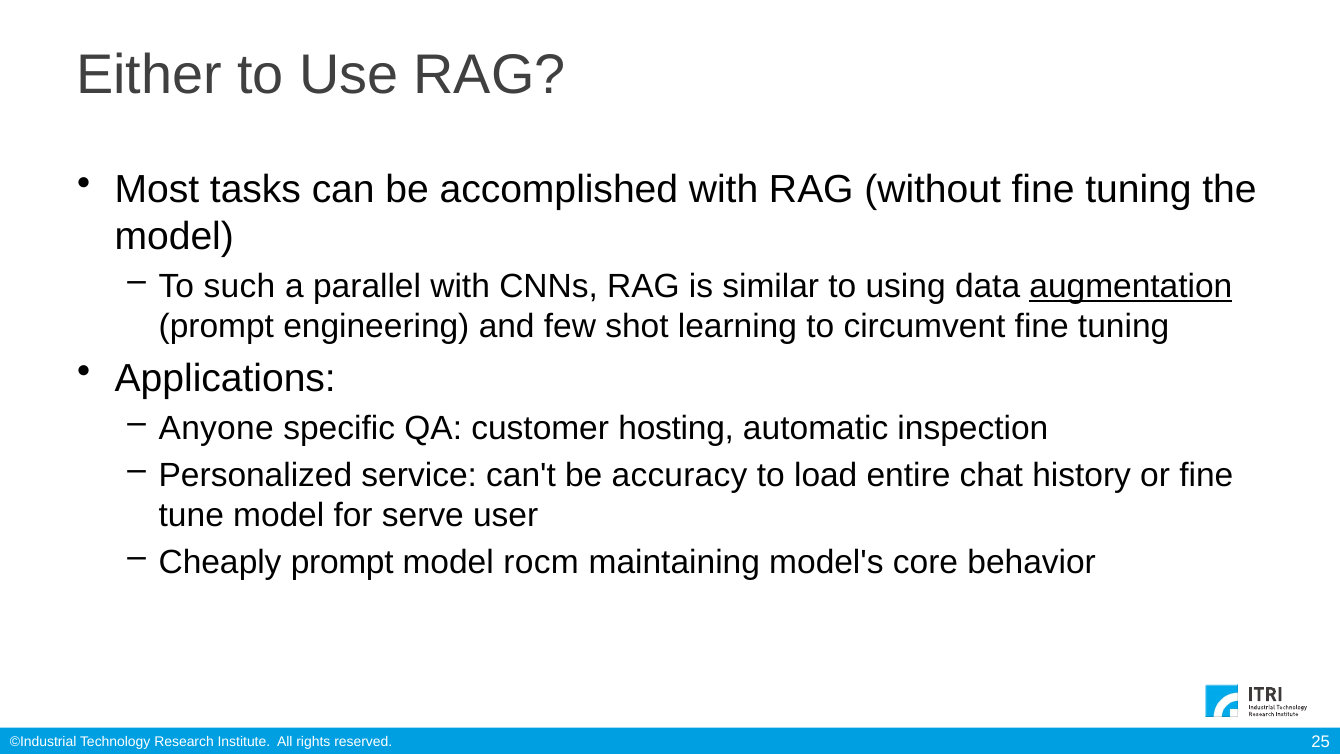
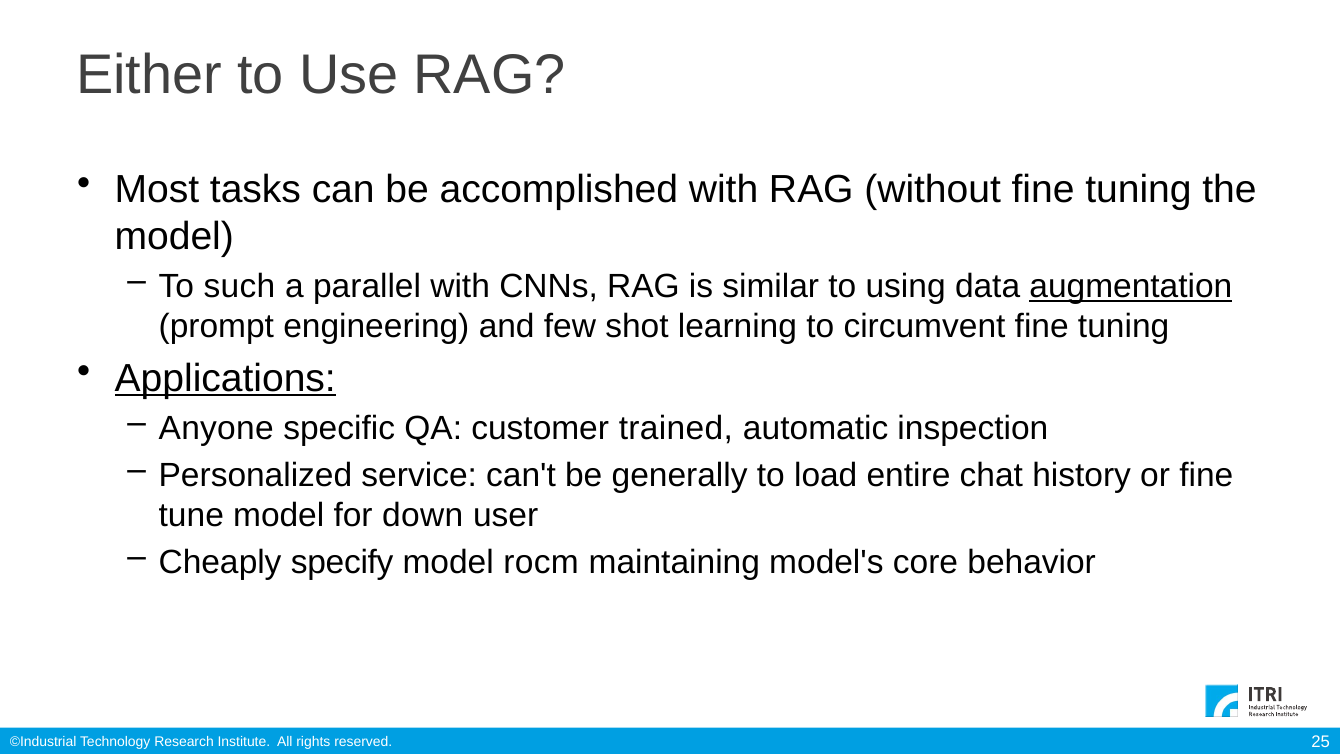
Applications underline: none -> present
hosting: hosting -> trained
accuracy: accuracy -> generally
serve: serve -> down
Cheaply prompt: prompt -> specify
